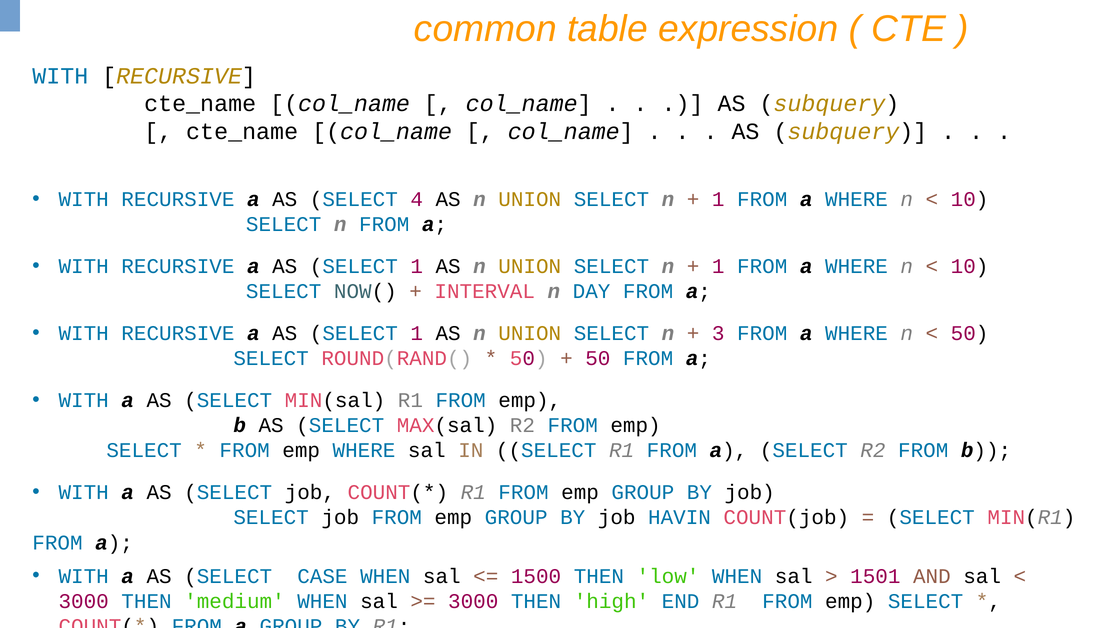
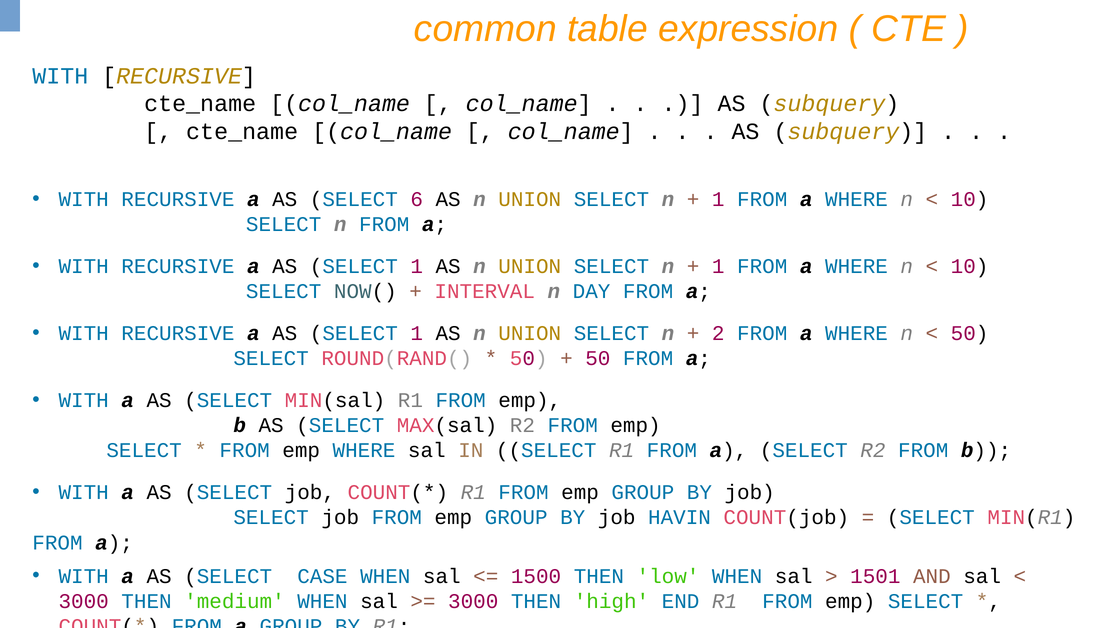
4: 4 -> 6
3: 3 -> 2
